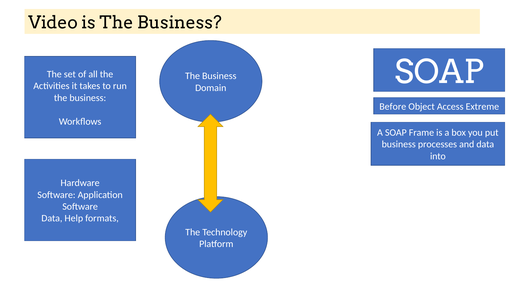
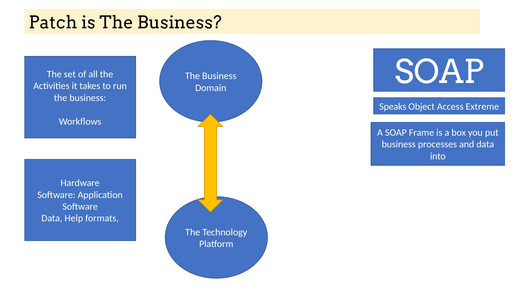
Video: Video -> Patch
Before: Before -> Speaks
